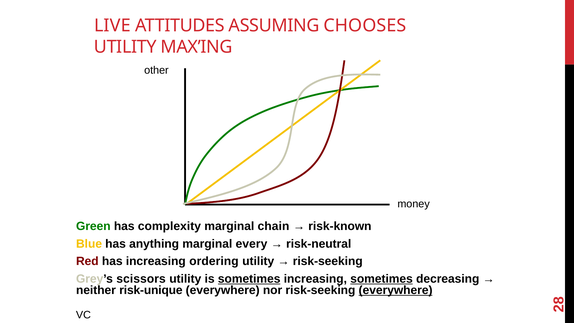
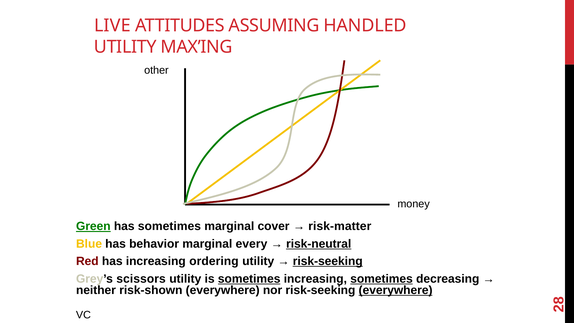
CHOOSES: CHOOSES -> HANDLED
Green underline: none -> present
has complexity: complexity -> sometimes
chain: chain -> cover
risk-known: risk-known -> risk-matter
anything: anything -> behavior
risk-neutral underline: none -> present
risk-seeking at (328, 261) underline: none -> present
risk-unique: risk-unique -> risk-shown
